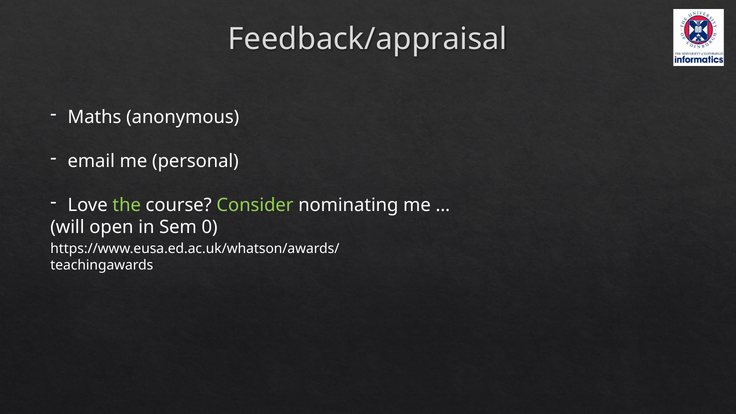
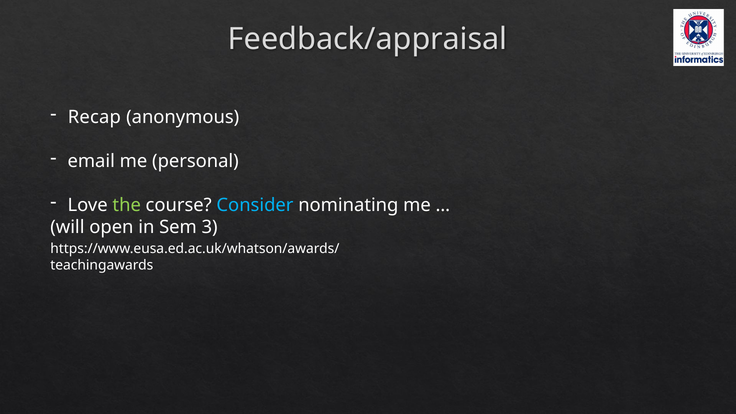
Maths: Maths -> Recap
Consider colour: light green -> light blue
0: 0 -> 3
